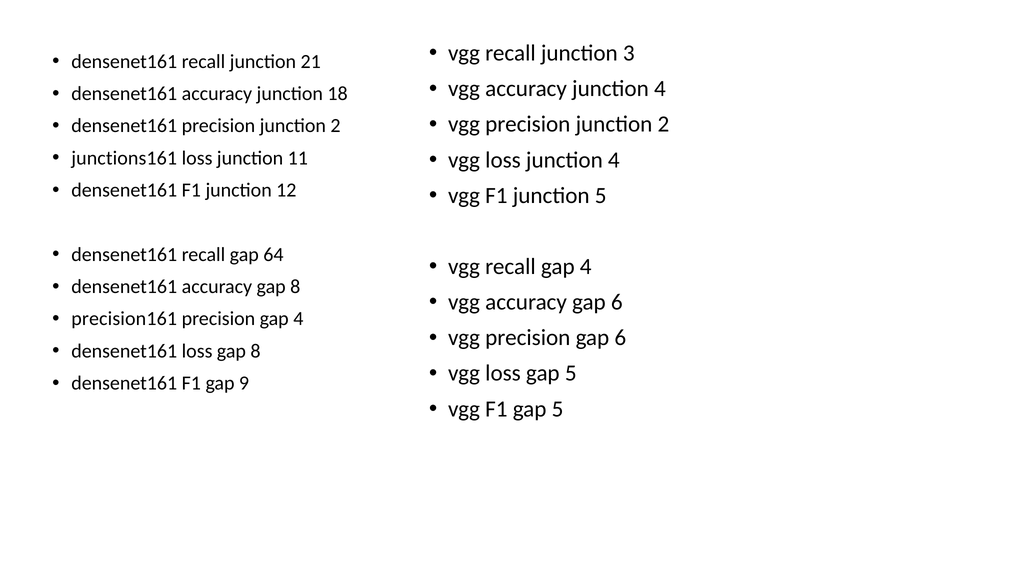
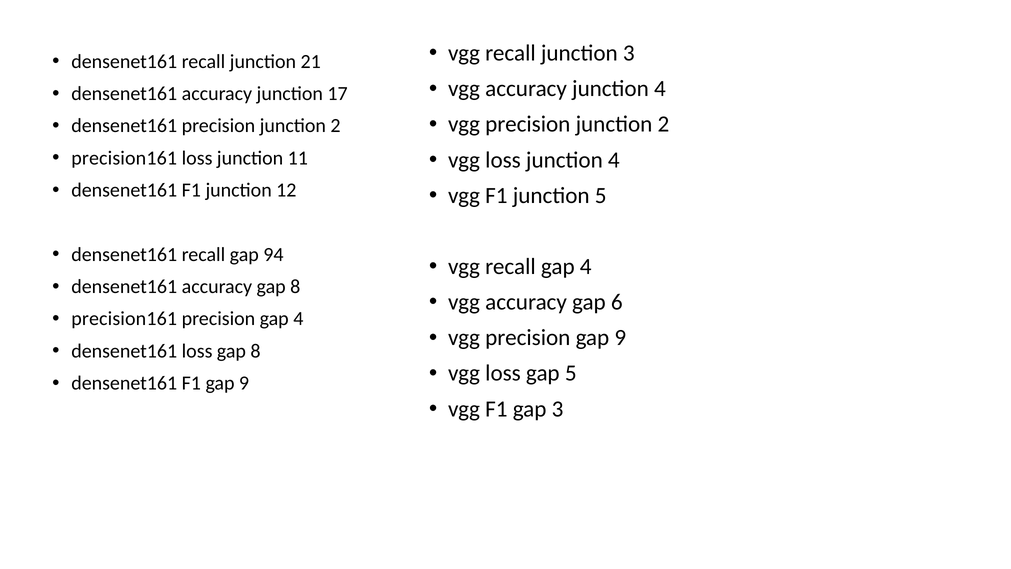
18: 18 -> 17
junctions161 at (124, 158): junctions161 -> precision161
64: 64 -> 94
precision gap 6: 6 -> 9
F1 gap 5: 5 -> 3
